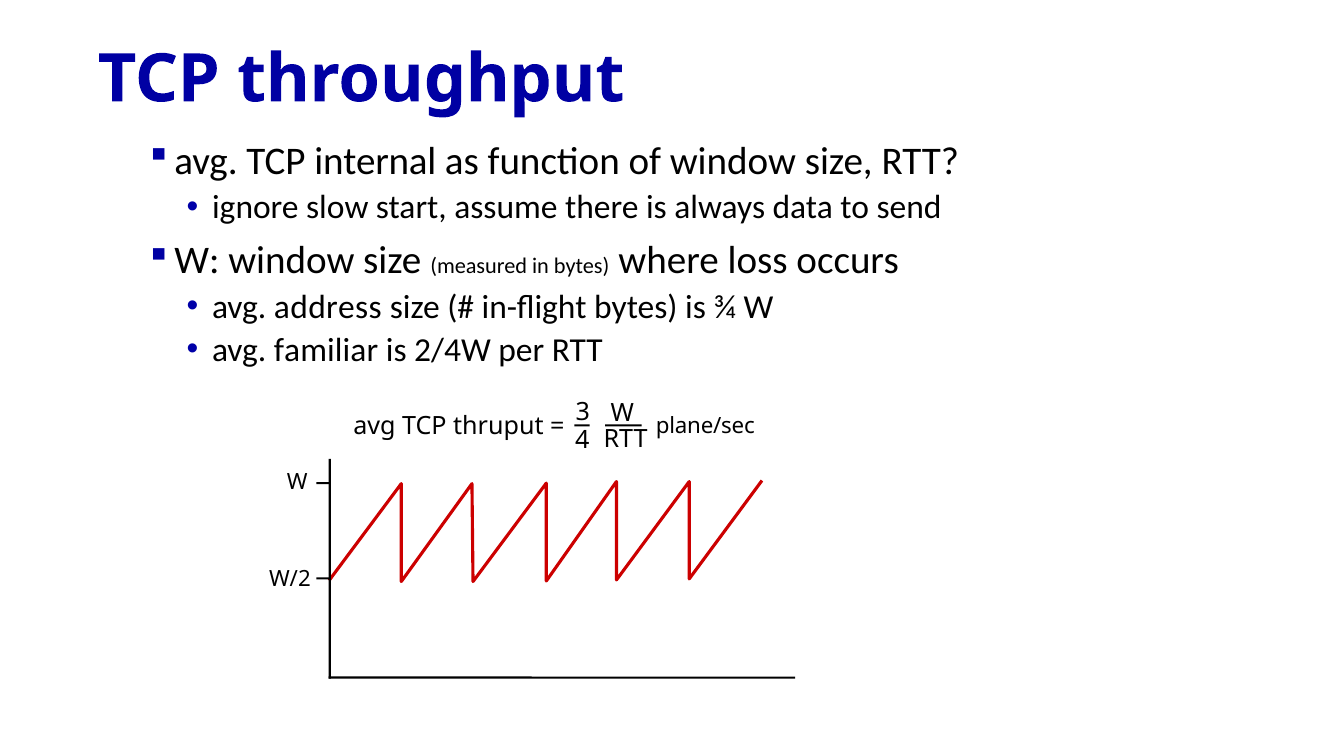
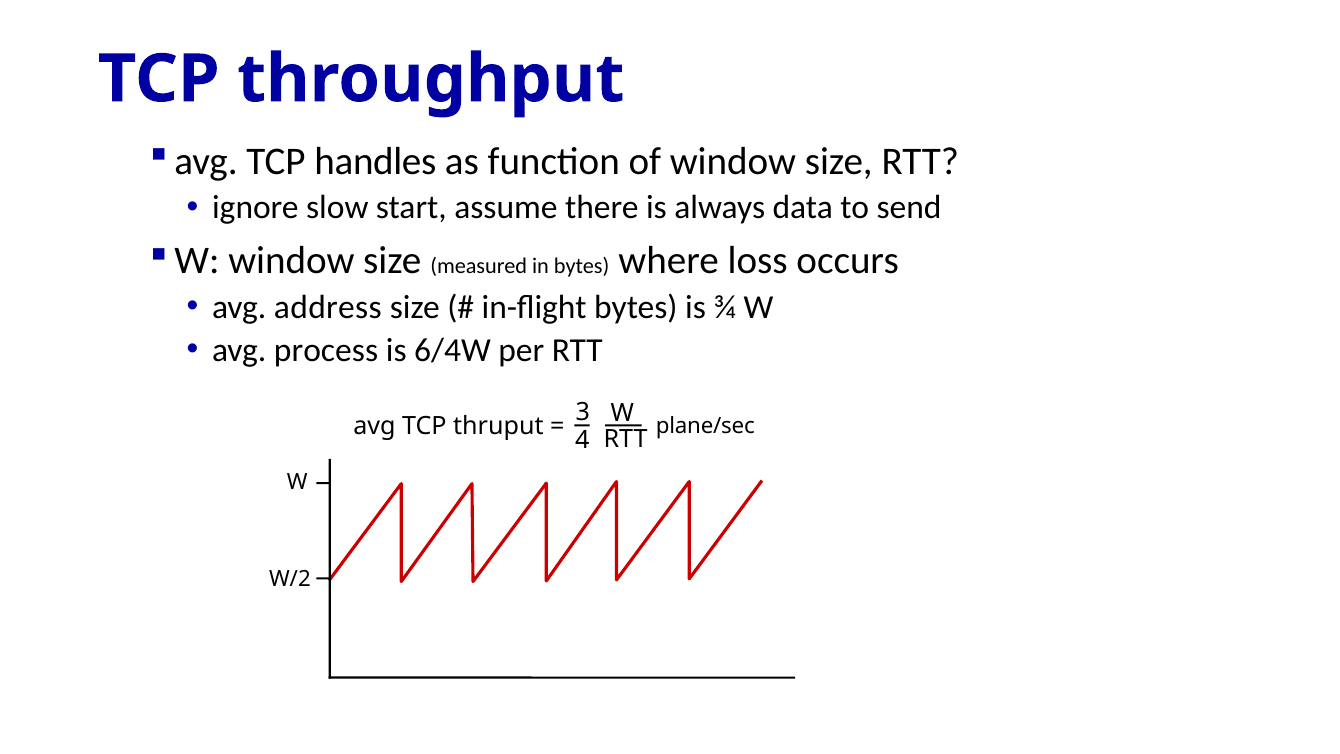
internal: internal -> handles
familiar: familiar -> process
2/4W: 2/4W -> 6/4W
